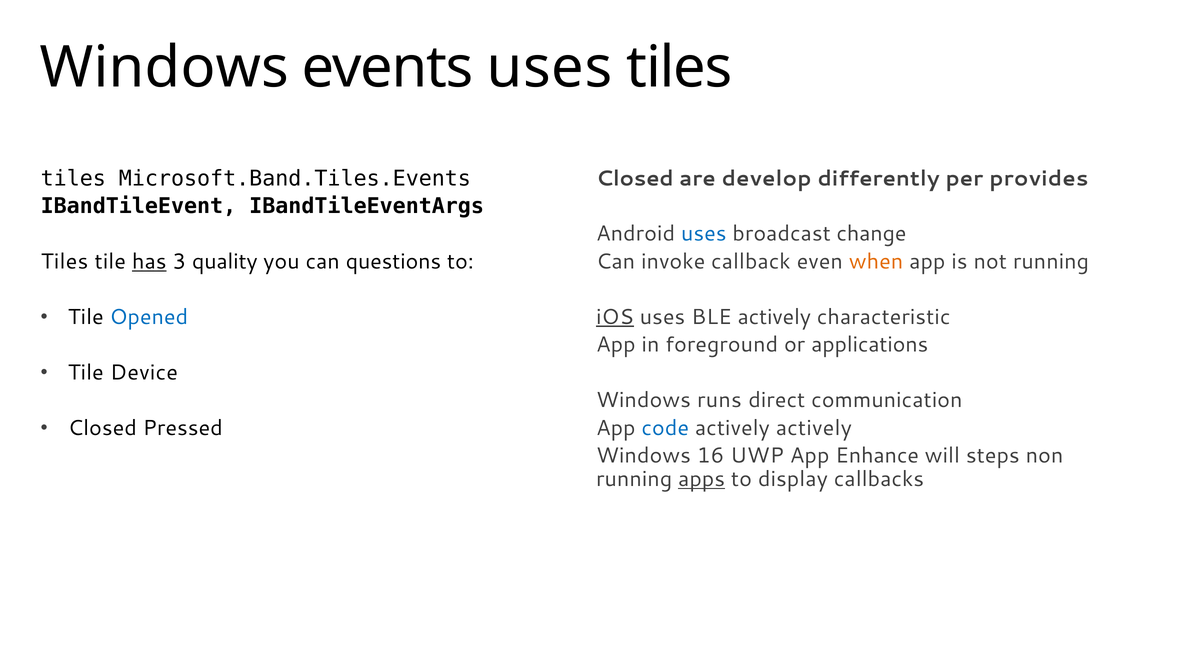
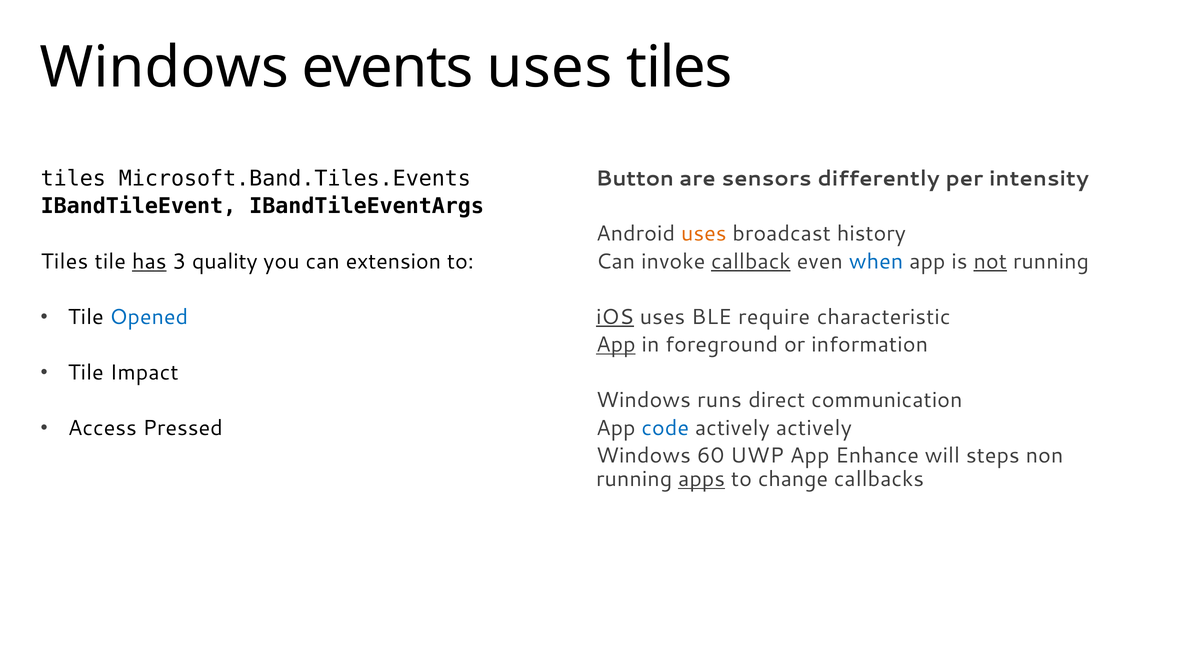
Closed at (635, 178): Closed -> Button
develop: develop -> sensors
provides: provides -> intensity
uses at (704, 234) colour: blue -> orange
change: change -> history
questions: questions -> extension
callback underline: none -> present
when colour: orange -> blue
not underline: none -> present
BLE actively: actively -> require
App at (616, 345) underline: none -> present
applications: applications -> information
Device: Device -> Impact
Closed at (102, 428): Closed -> Access
16: 16 -> 60
display: display -> change
